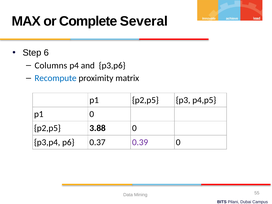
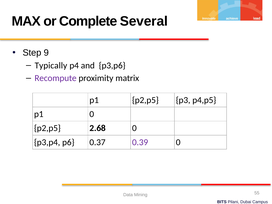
6: 6 -> 9
Columns: Columns -> Typically
Recompute colour: blue -> purple
3.88: 3.88 -> 2.68
